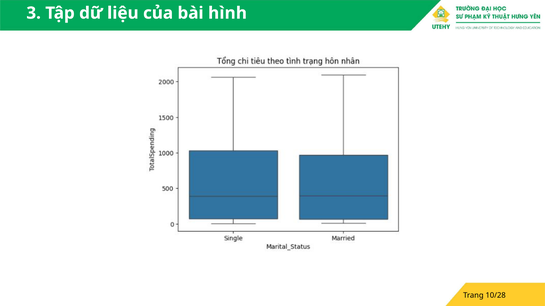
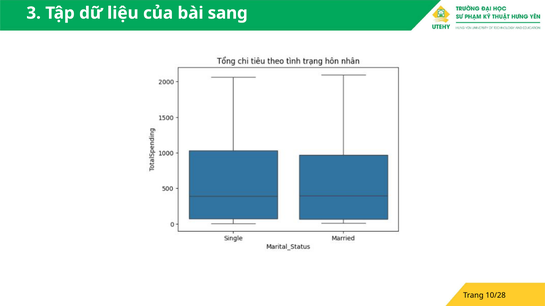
hình: hình -> sang
